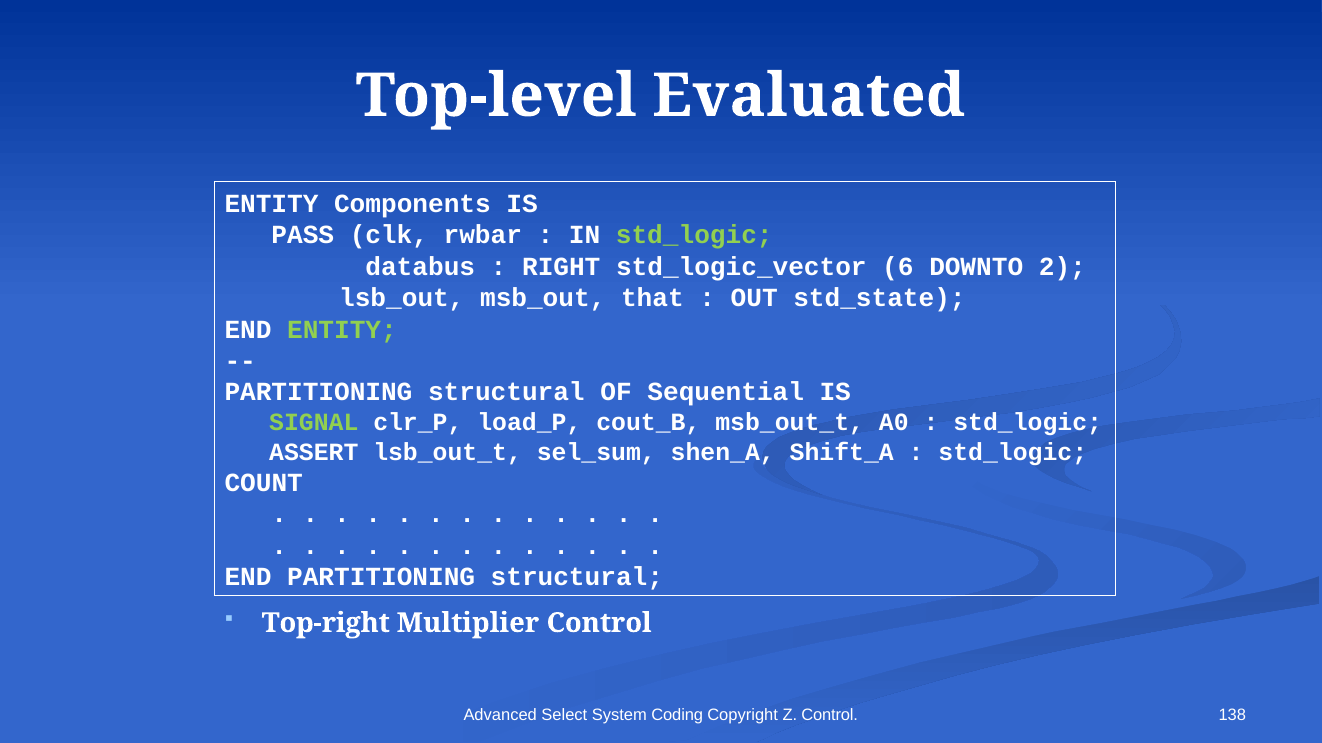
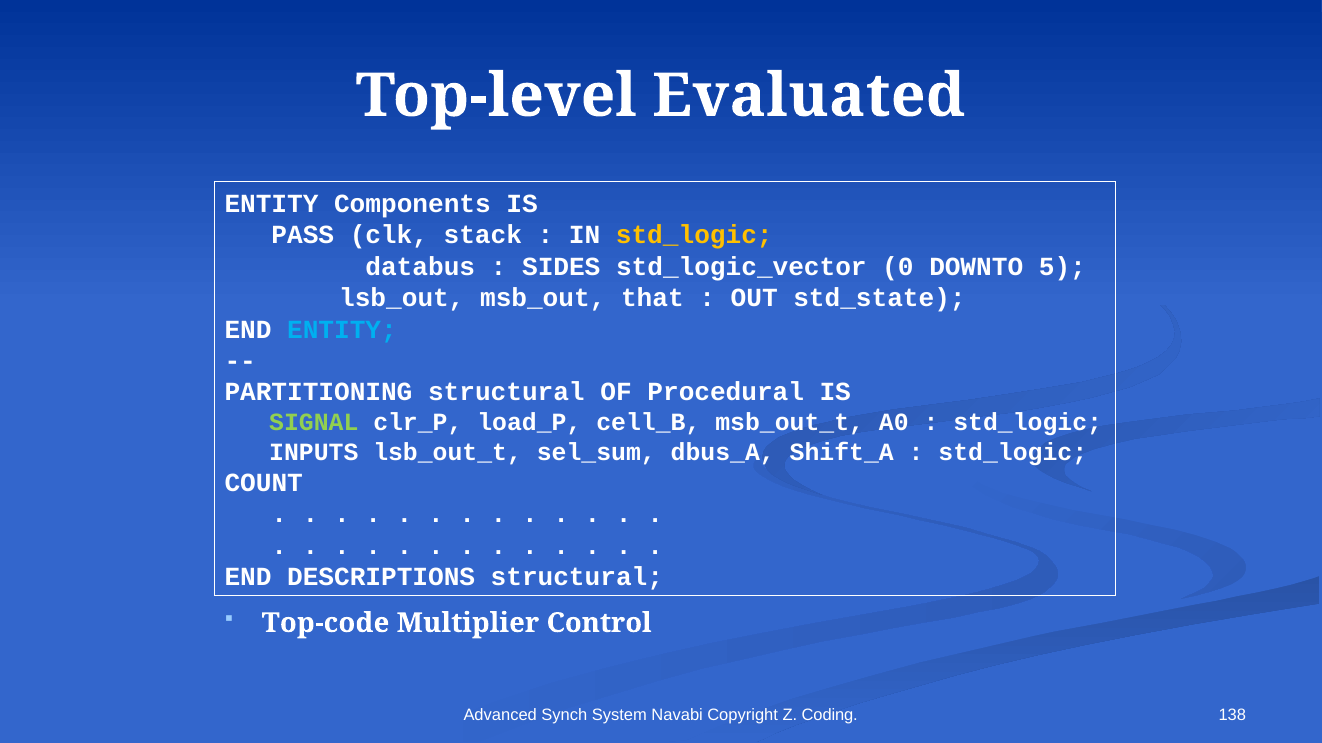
rwbar: rwbar -> stack
std_logic at (694, 236) colour: light green -> yellow
RIGHT: RIGHT -> SIDES
6: 6 -> 0
2: 2 -> 5
ENTITY at (342, 330) colour: light green -> light blue
Sequential: Sequential -> Procedural
cout_B: cout_B -> cell_B
ASSERT: ASSERT -> INPUTS
shen_A: shen_A -> dbus_A
END PARTITIONING: PARTITIONING -> DESCRIPTIONS
Top-right: Top-right -> Top-code
Select: Select -> Synch
Coding: Coding -> Navabi
Z Control: Control -> Coding
